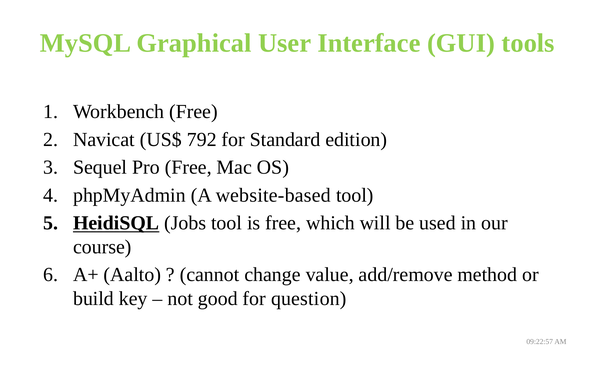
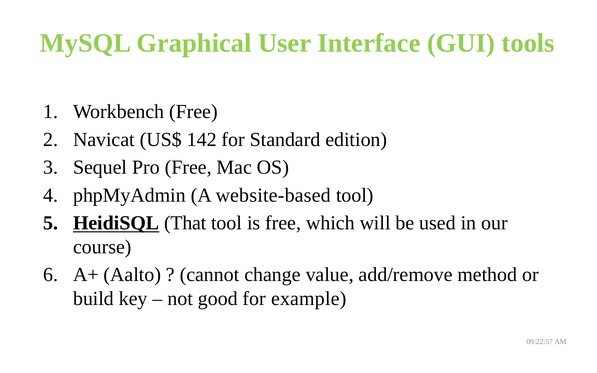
792: 792 -> 142
Jobs: Jobs -> That
question: question -> example
